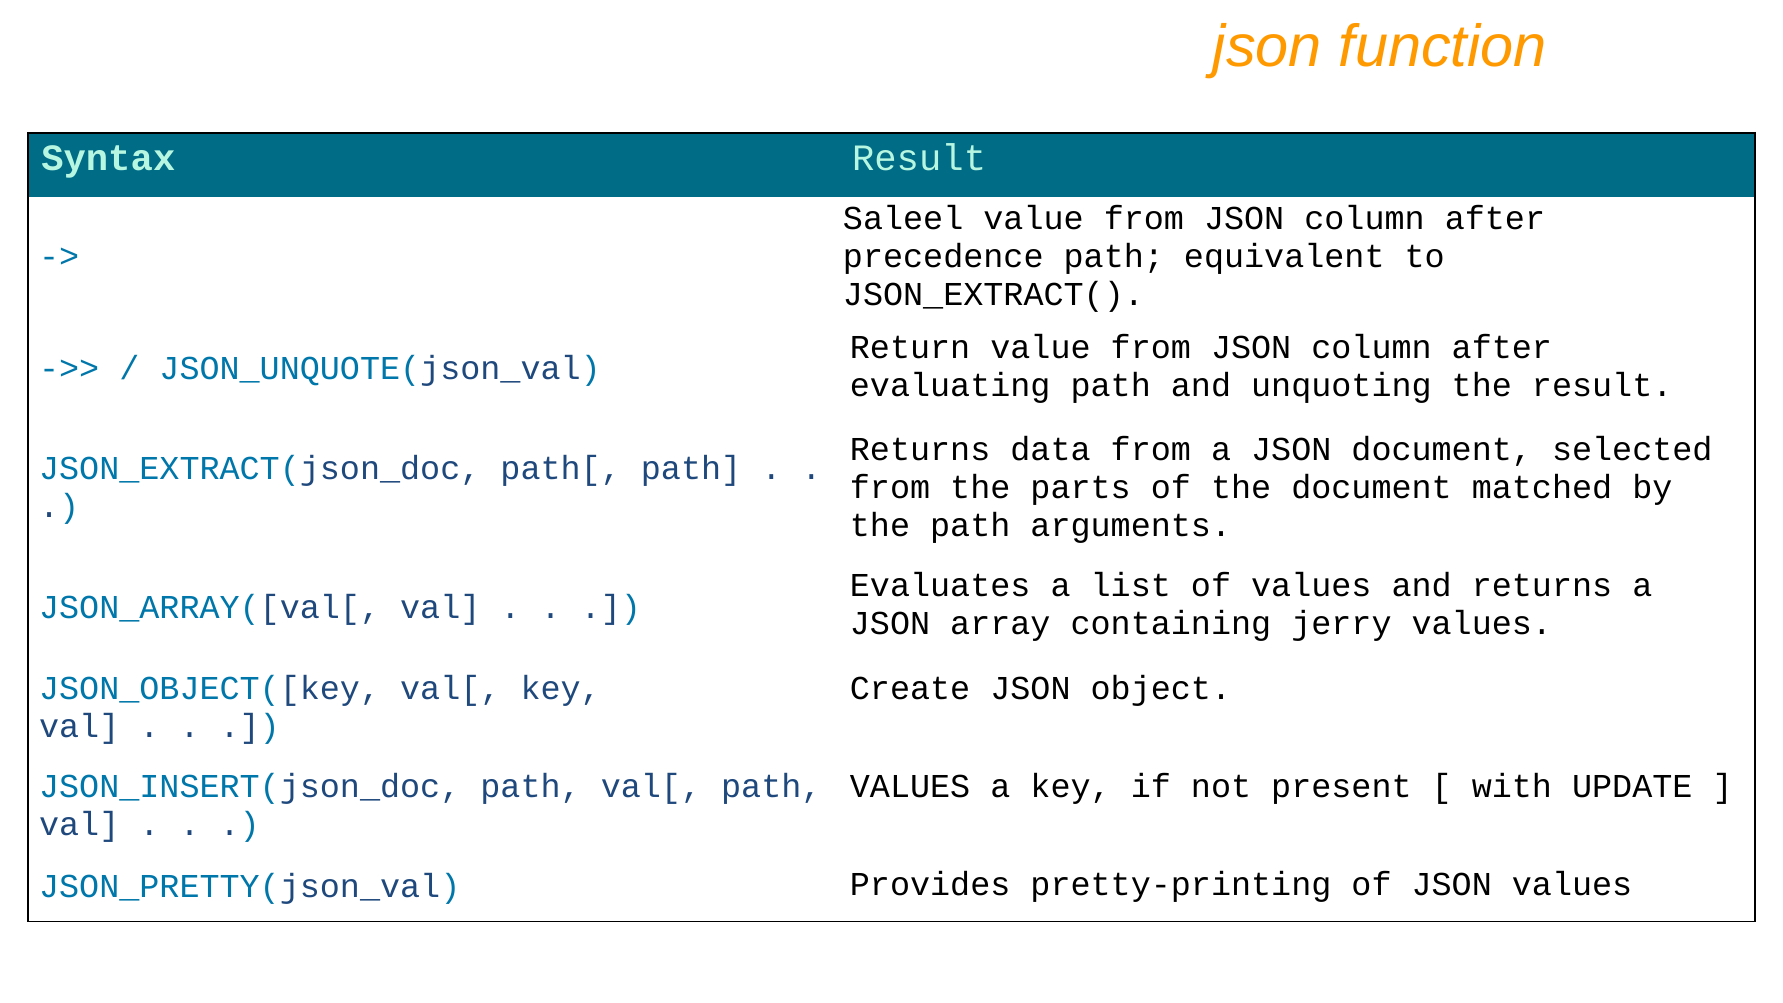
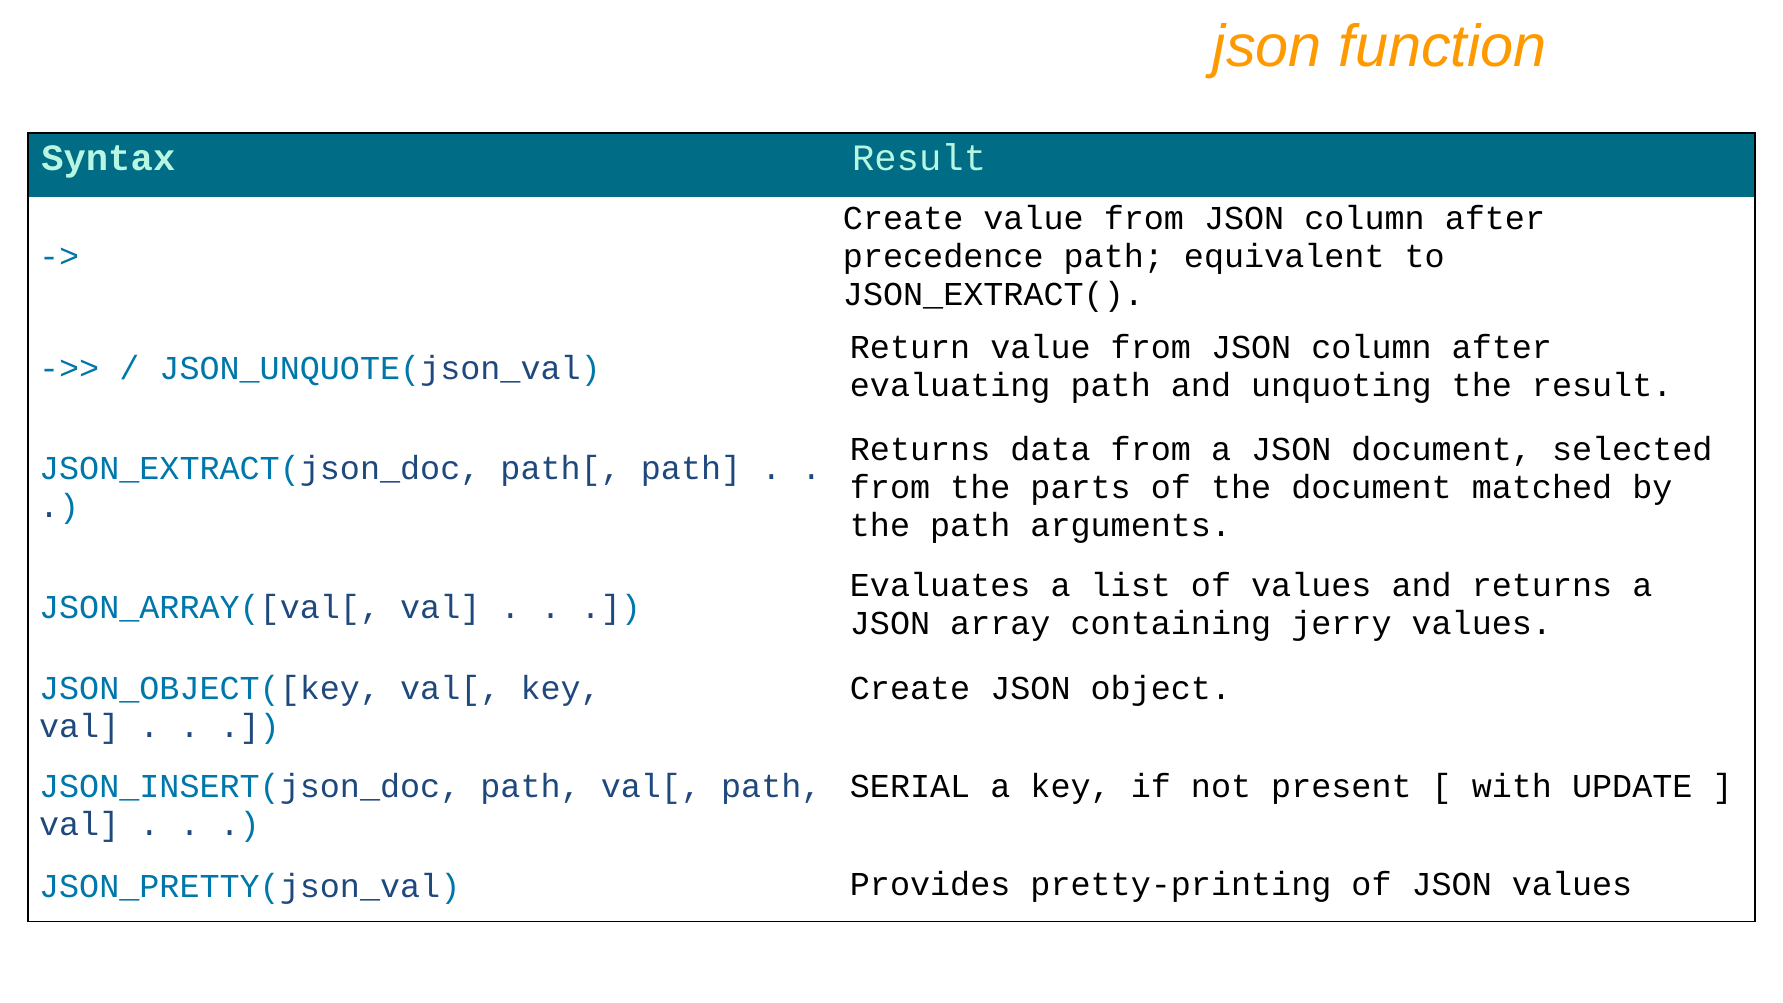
Saleel at (903, 218): Saleel -> Create
VALUES at (910, 787): VALUES -> SERIAL
